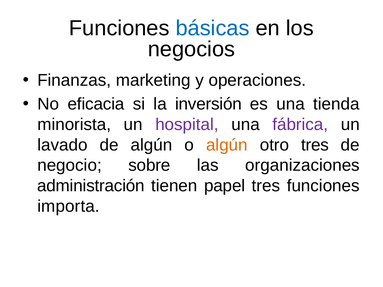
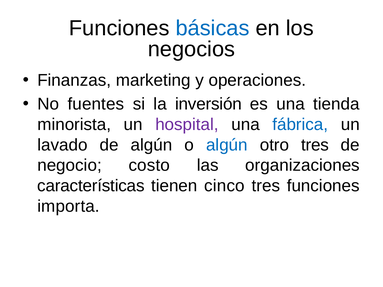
eficacia: eficacia -> fuentes
fábrica colour: purple -> blue
algún at (227, 145) colour: orange -> blue
sobre: sobre -> costo
administración: administración -> características
papel: papel -> cinco
